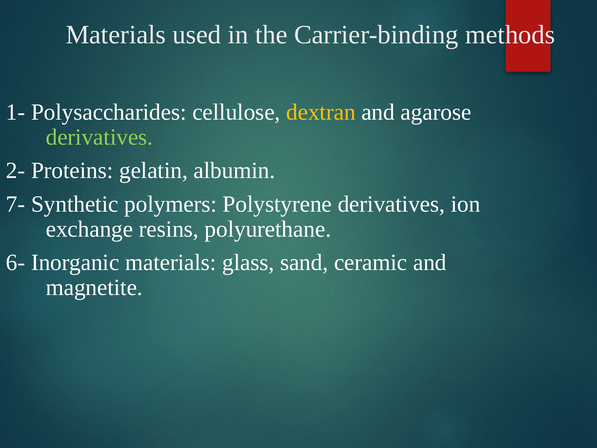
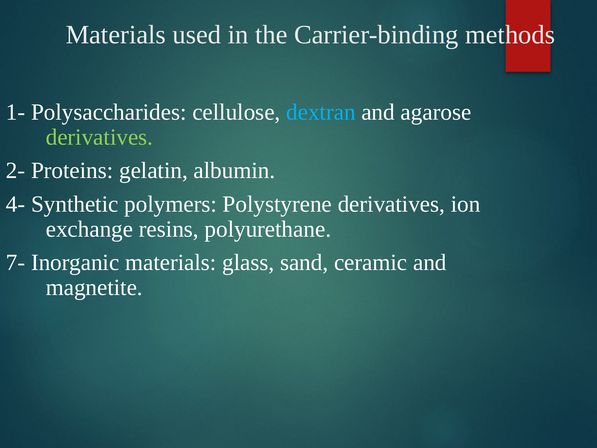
dextran colour: yellow -> light blue
7-: 7- -> 4-
6-: 6- -> 7-
